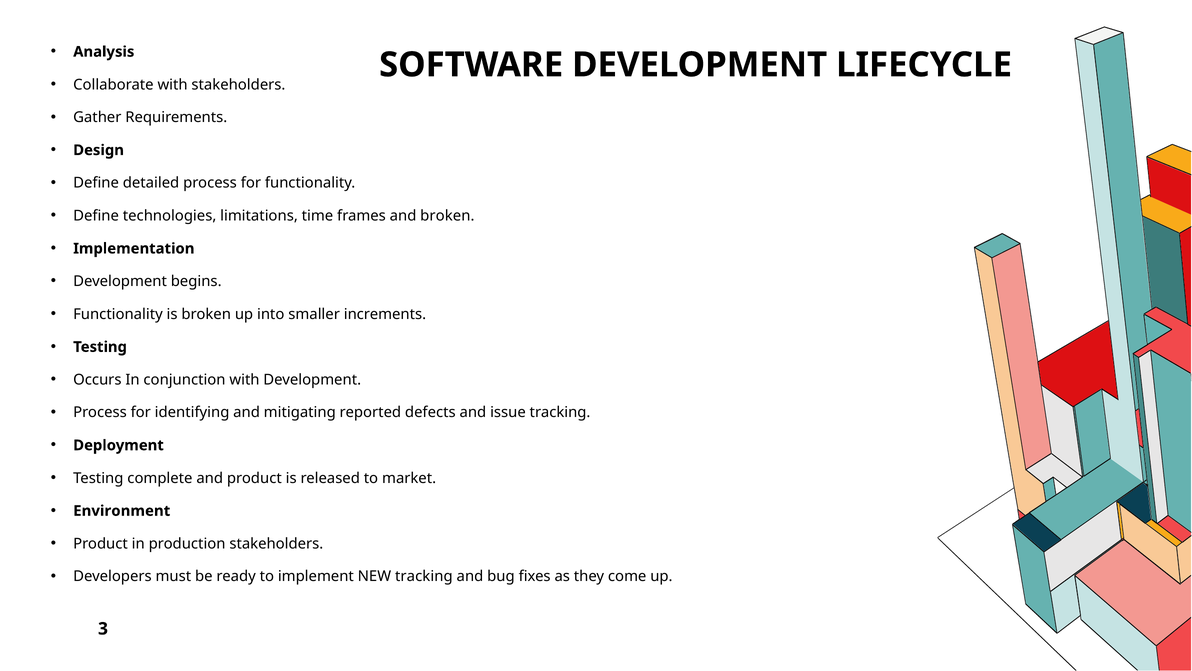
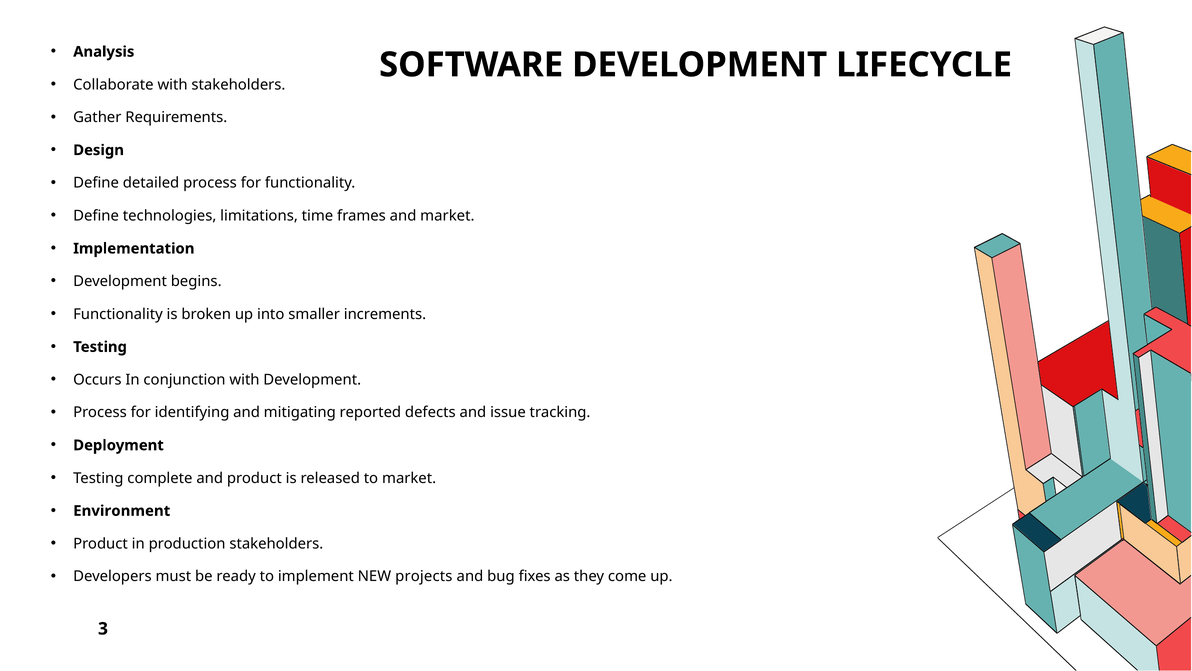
and broken: broken -> market
NEW tracking: tracking -> projects
